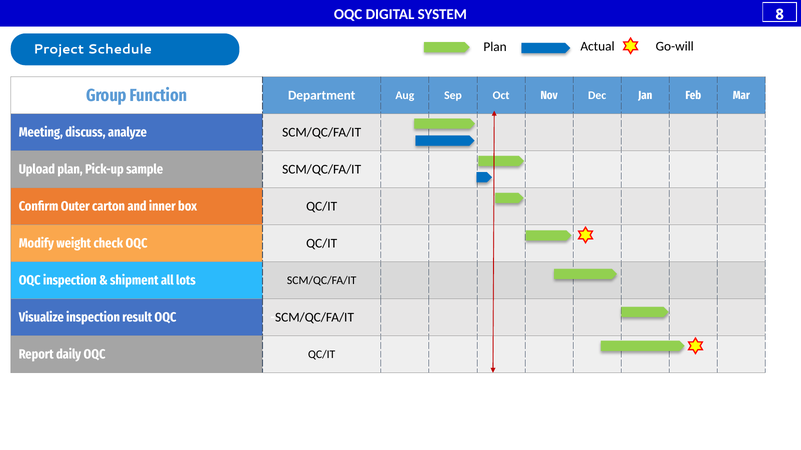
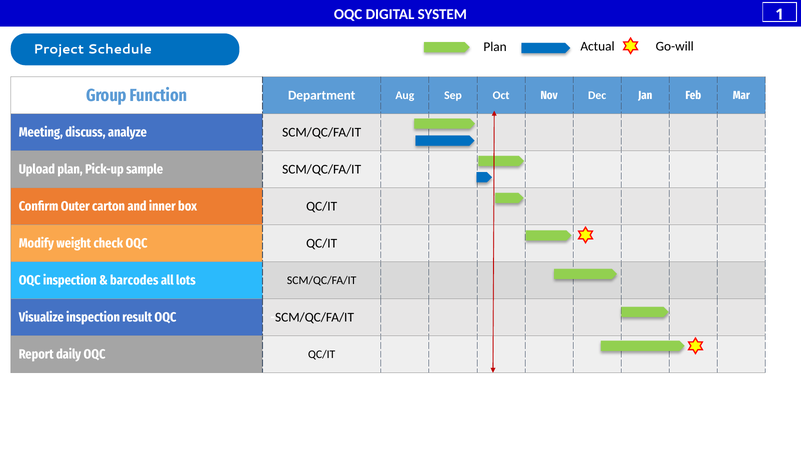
8: 8 -> 1
shipment: shipment -> barcodes
